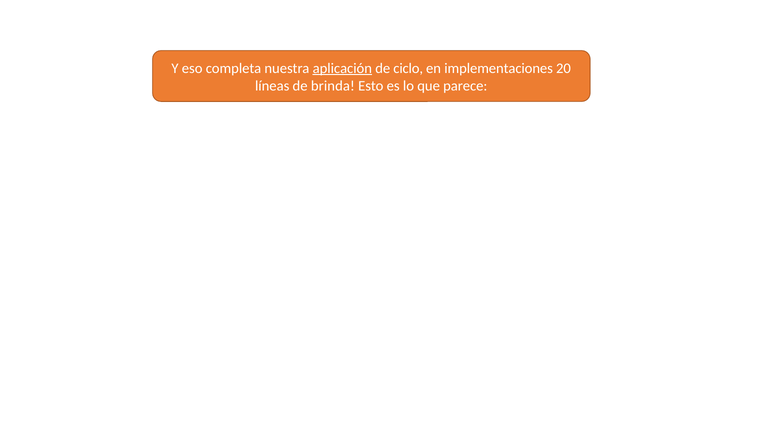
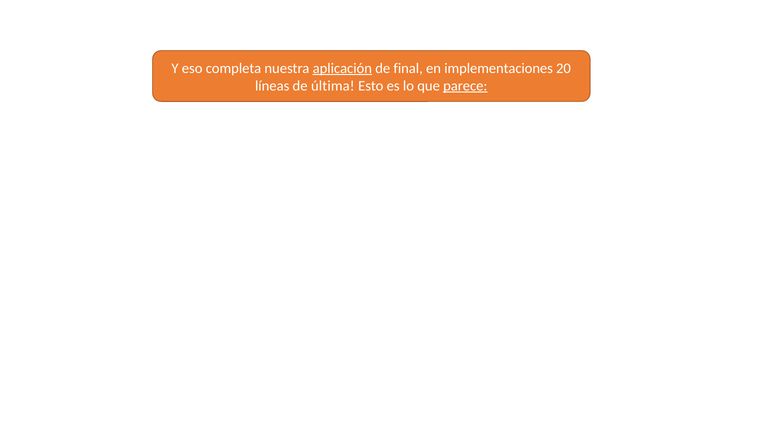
ciclo: ciclo -> final
brinda: brinda -> última
parece underline: none -> present
